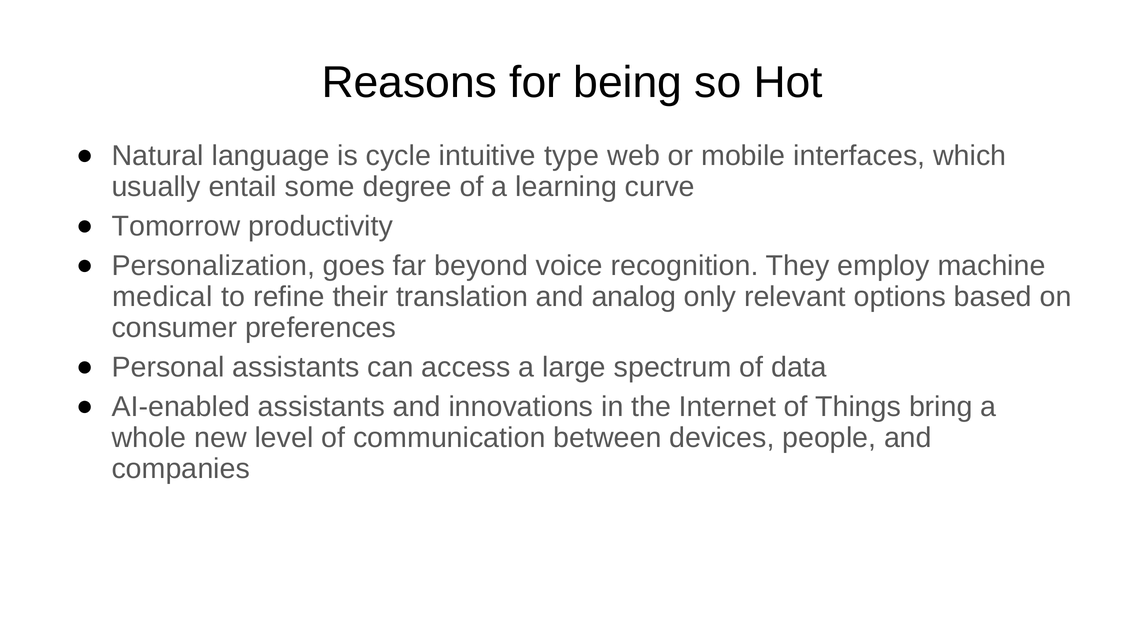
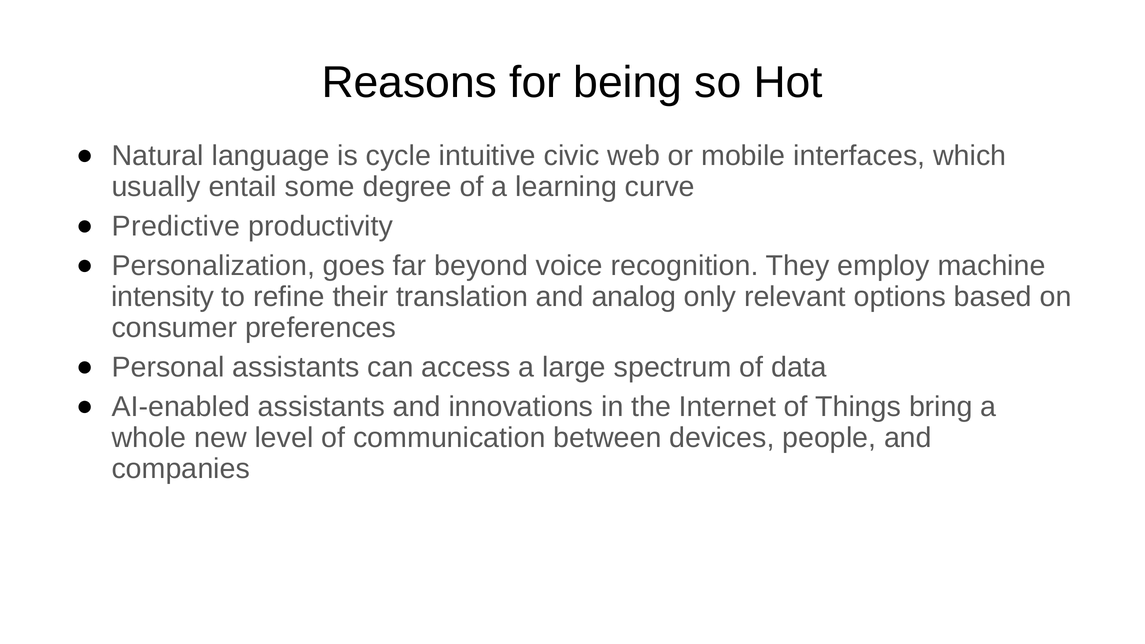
type: type -> civic
Tomorrow: Tomorrow -> Predictive
medical: medical -> intensity
